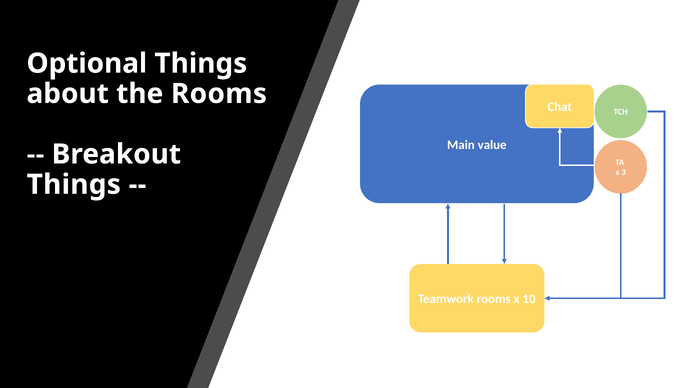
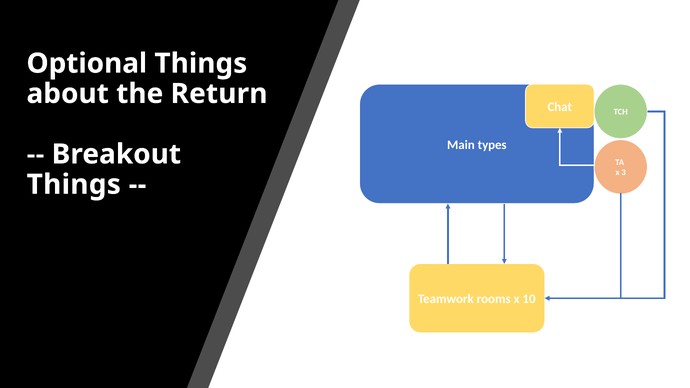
the Rooms: Rooms -> Return
value: value -> types
